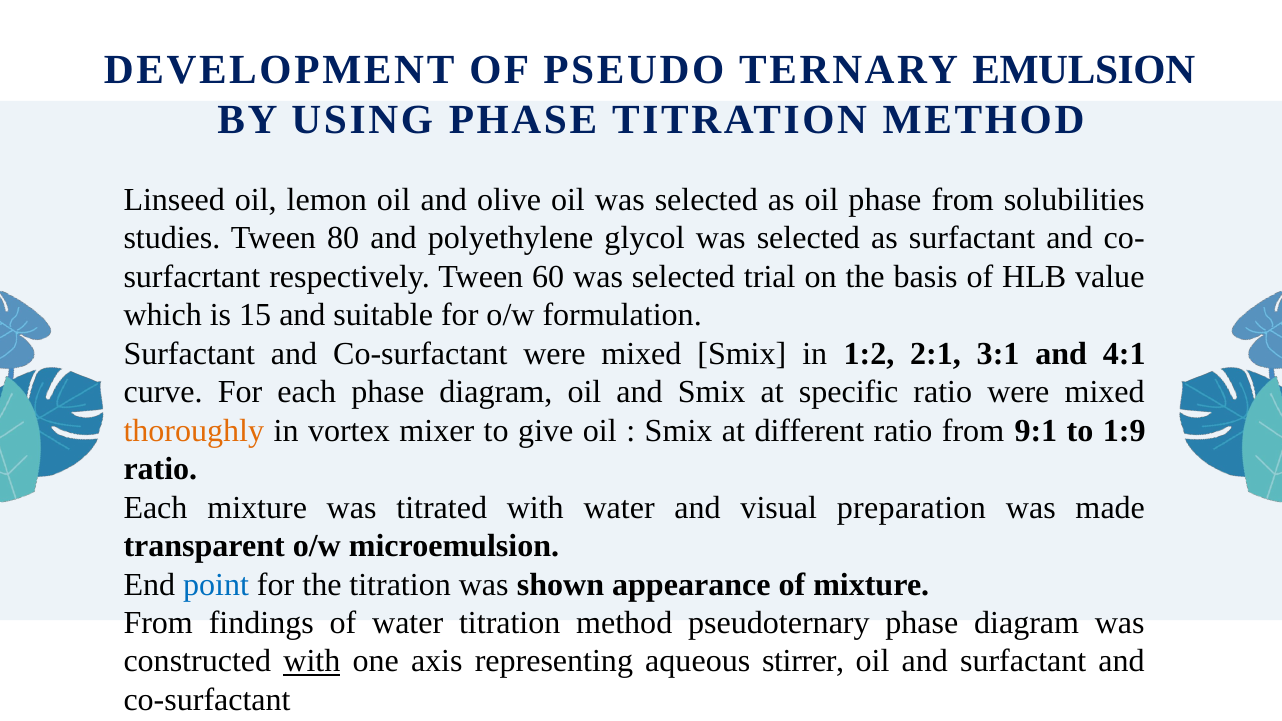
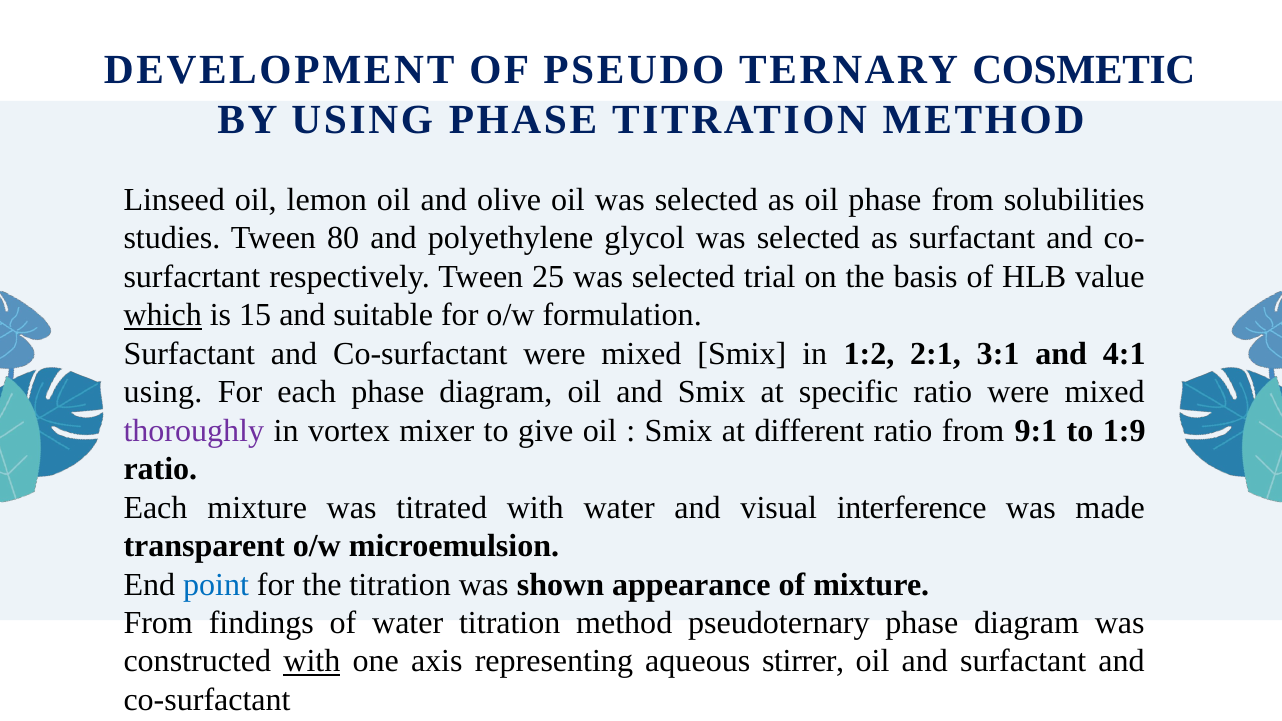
EMULSION: EMULSION -> COSMETIC
60: 60 -> 25
which underline: none -> present
curve at (163, 392): curve -> using
thoroughly colour: orange -> purple
preparation: preparation -> interference
